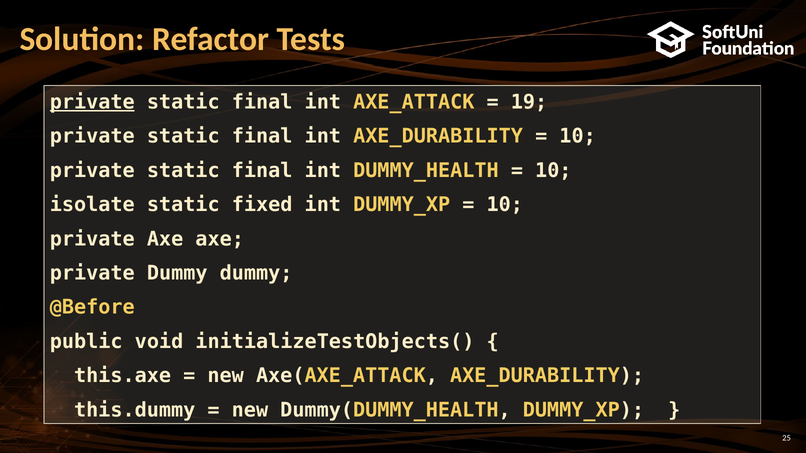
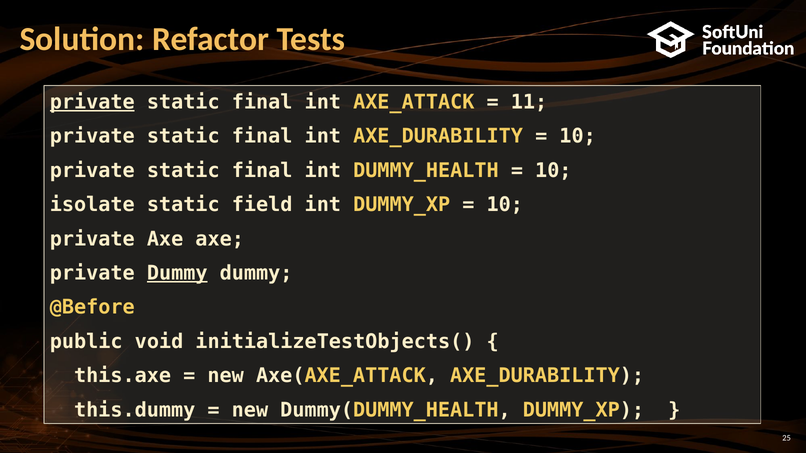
19: 19 -> 11
fixed: fixed -> field
Dummy at (177, 273) underline: none -> present
